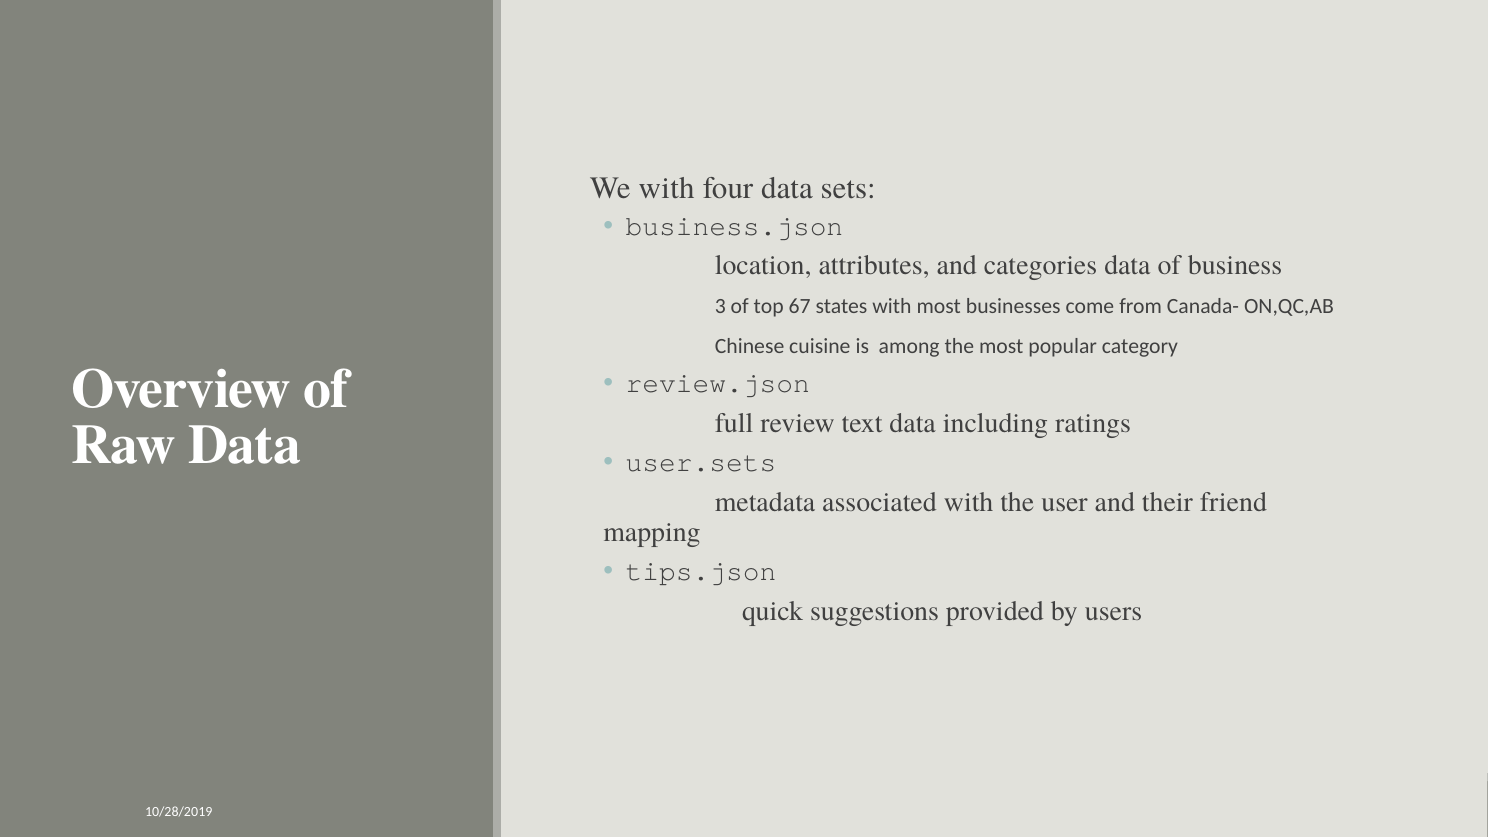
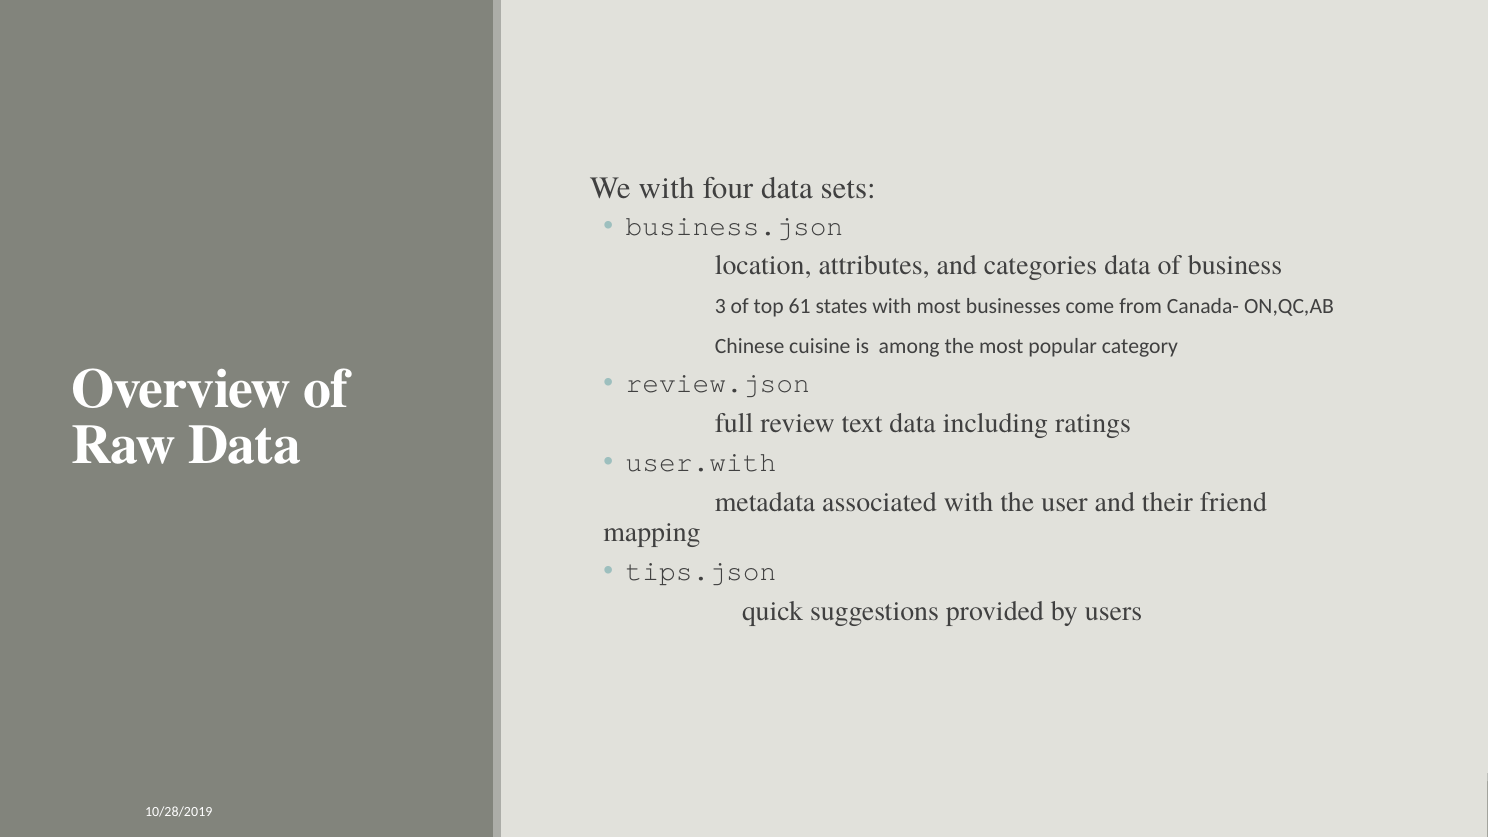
67: 67 -> 61
user.sets: user.sets -> user.with
